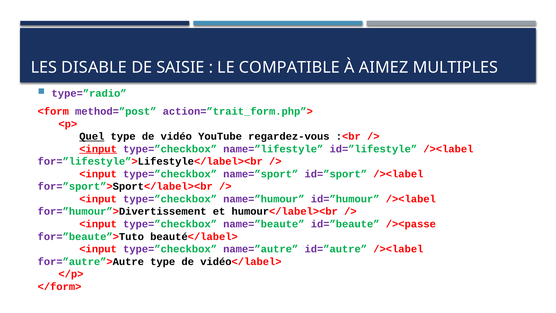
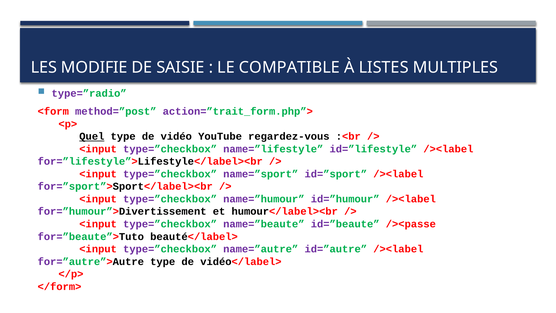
DISABLE: DISABLE -> MODIFIE
AIMEZ: AIMEZ -> LISTES
<input at (98, 149) underline: present -> none
